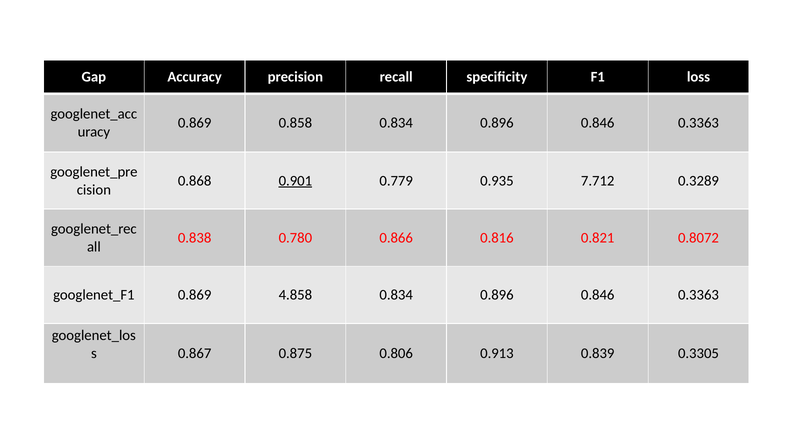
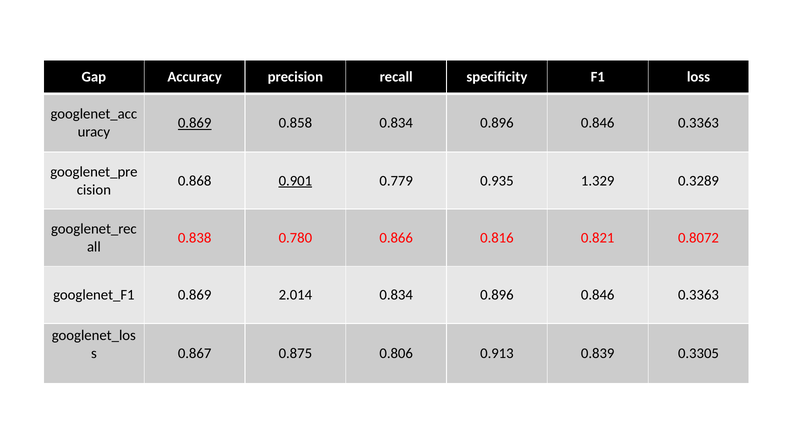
0.869 at (195, 123) underline: none -> present
7.712: 7.712 -> 1.329
4.858: 4.858 -> 2.014
